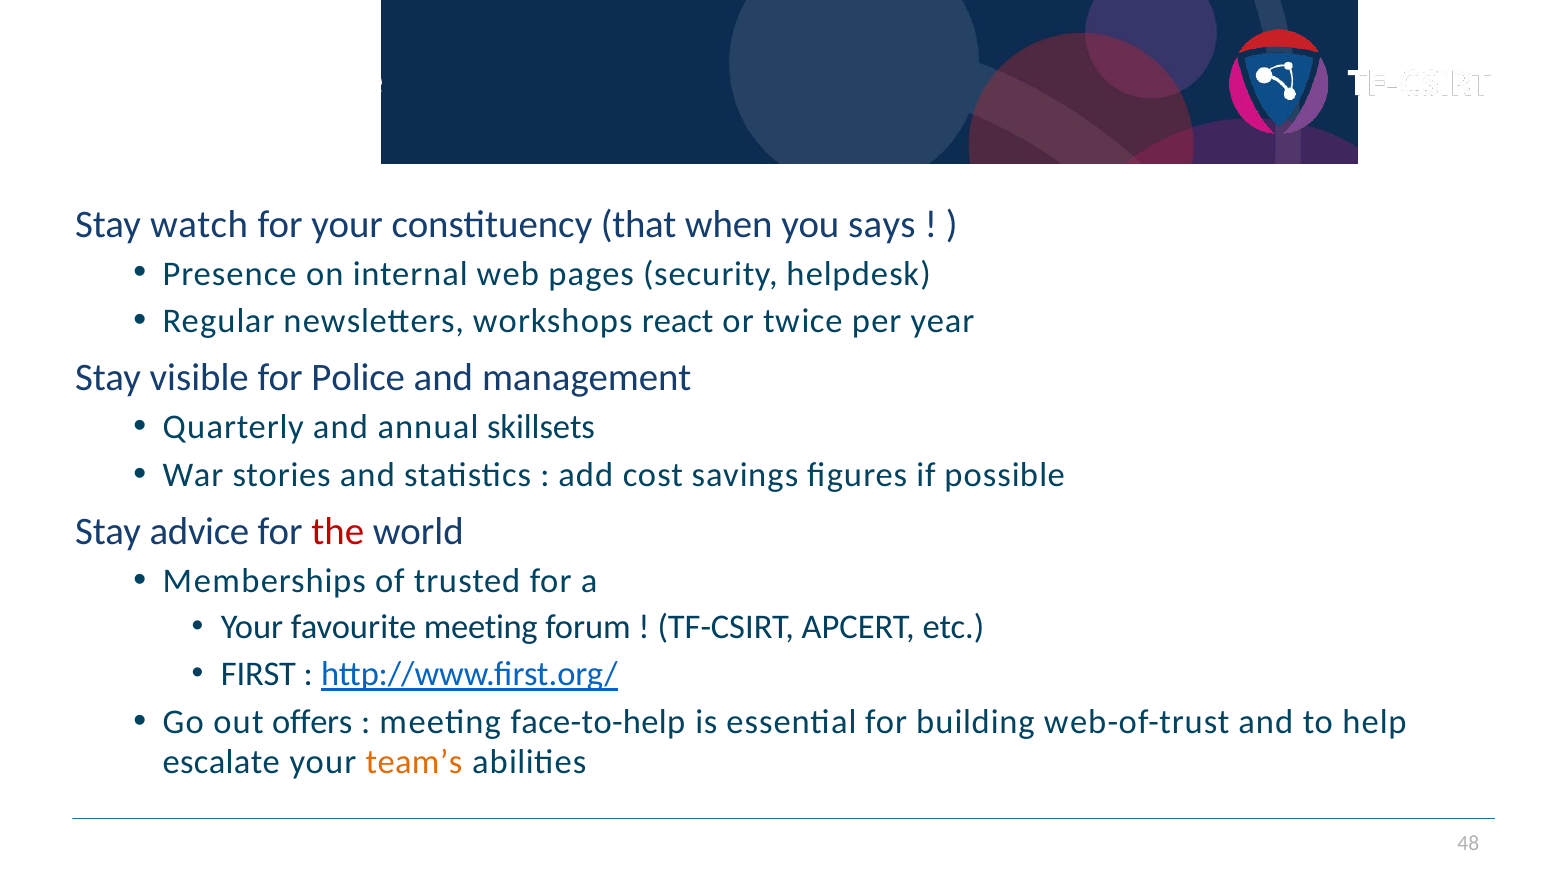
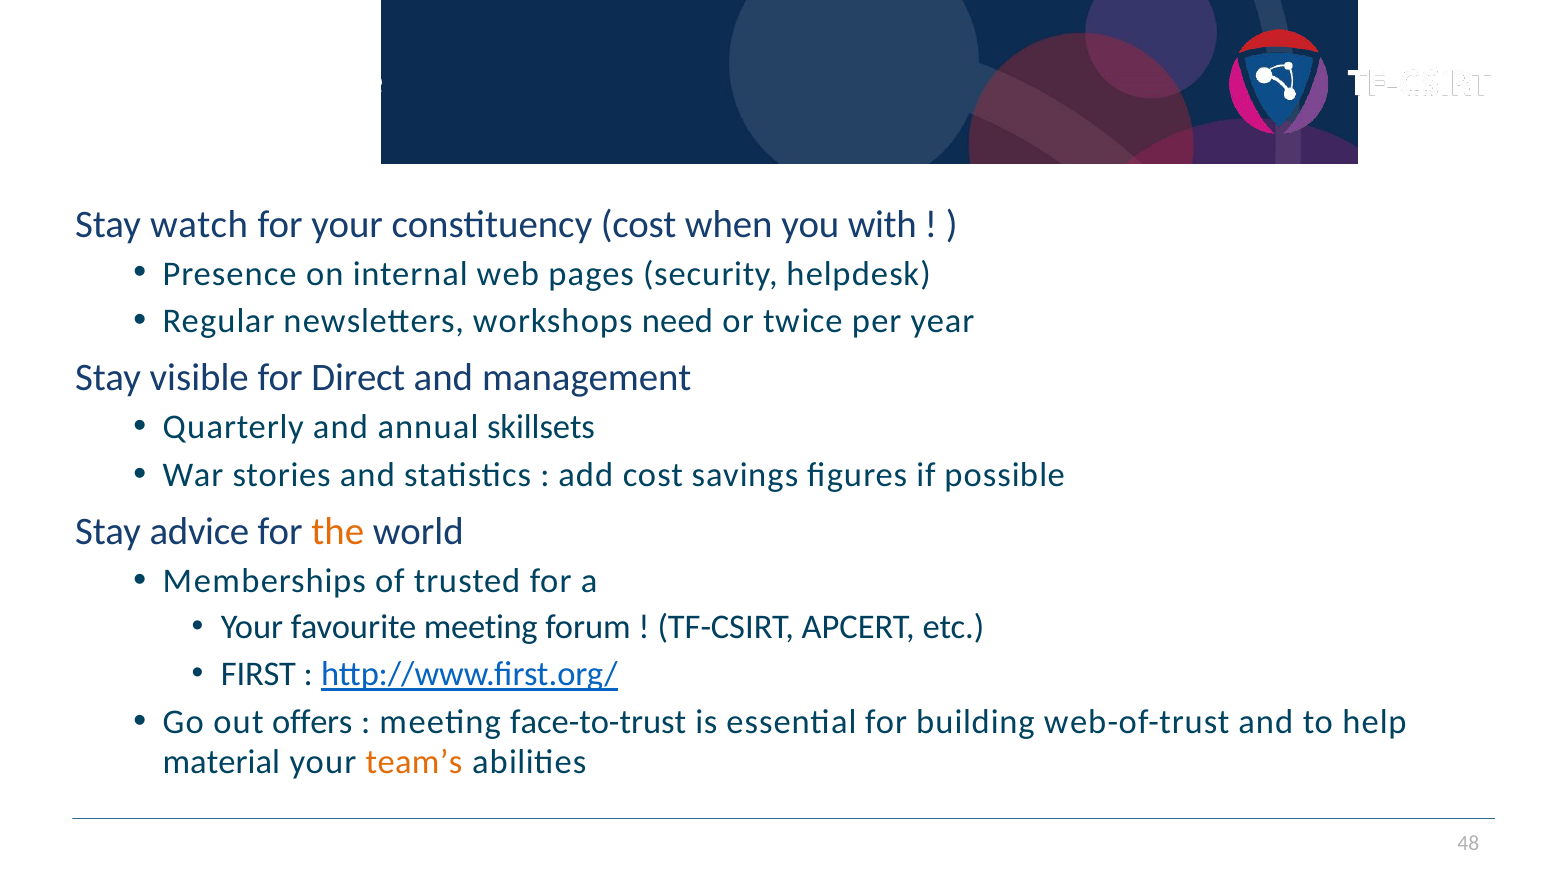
constituency that: that -> cost
says: says -> with
react: react -> need
Police: Police -> Direct
the at (338, 532) colour: red -> orange
face-to-help: face-to-help -> face-to-trust
escalate: escalate -> material
